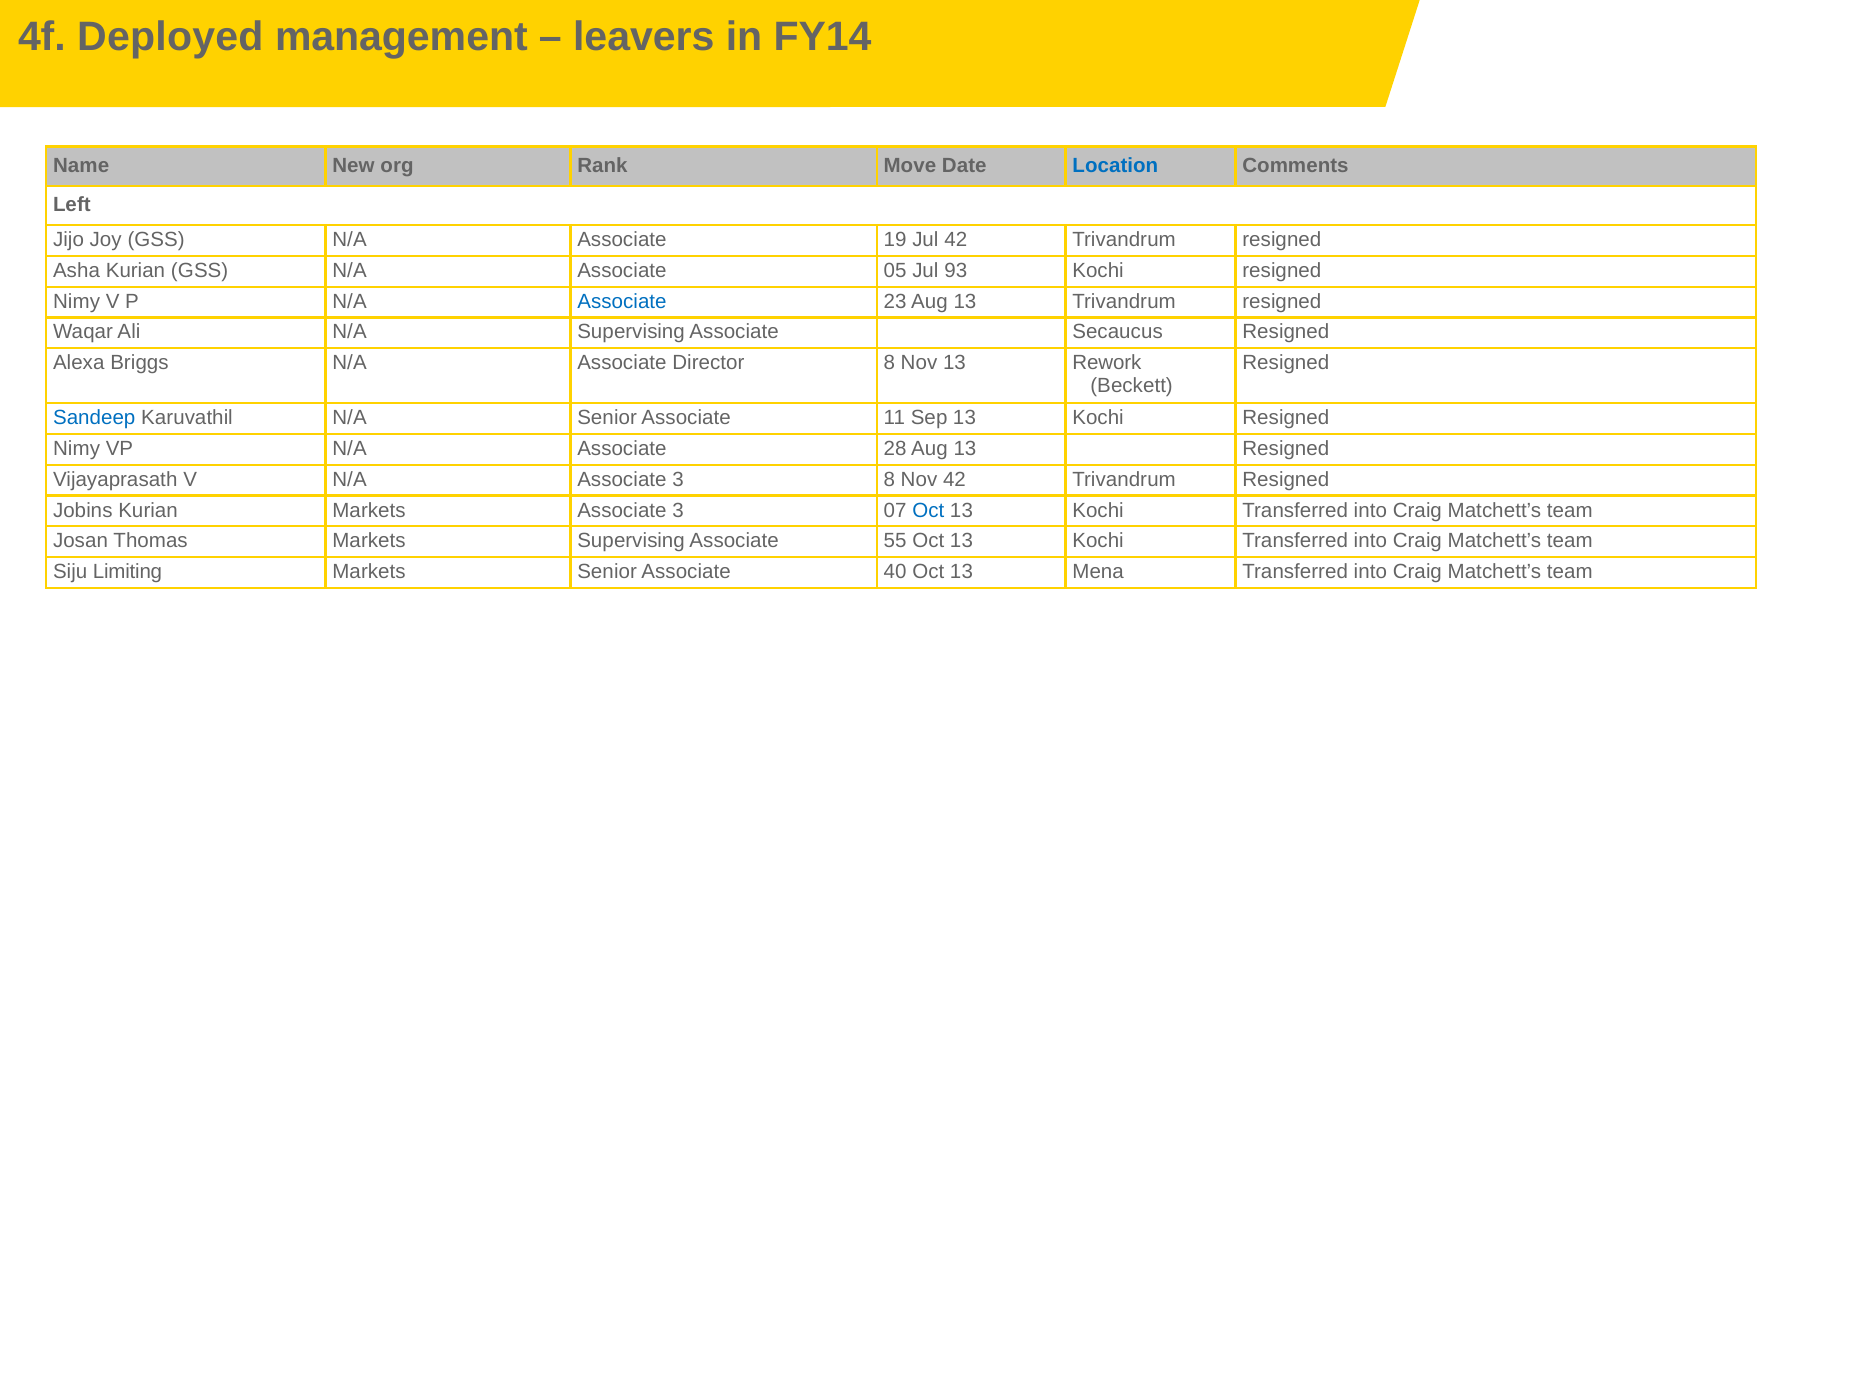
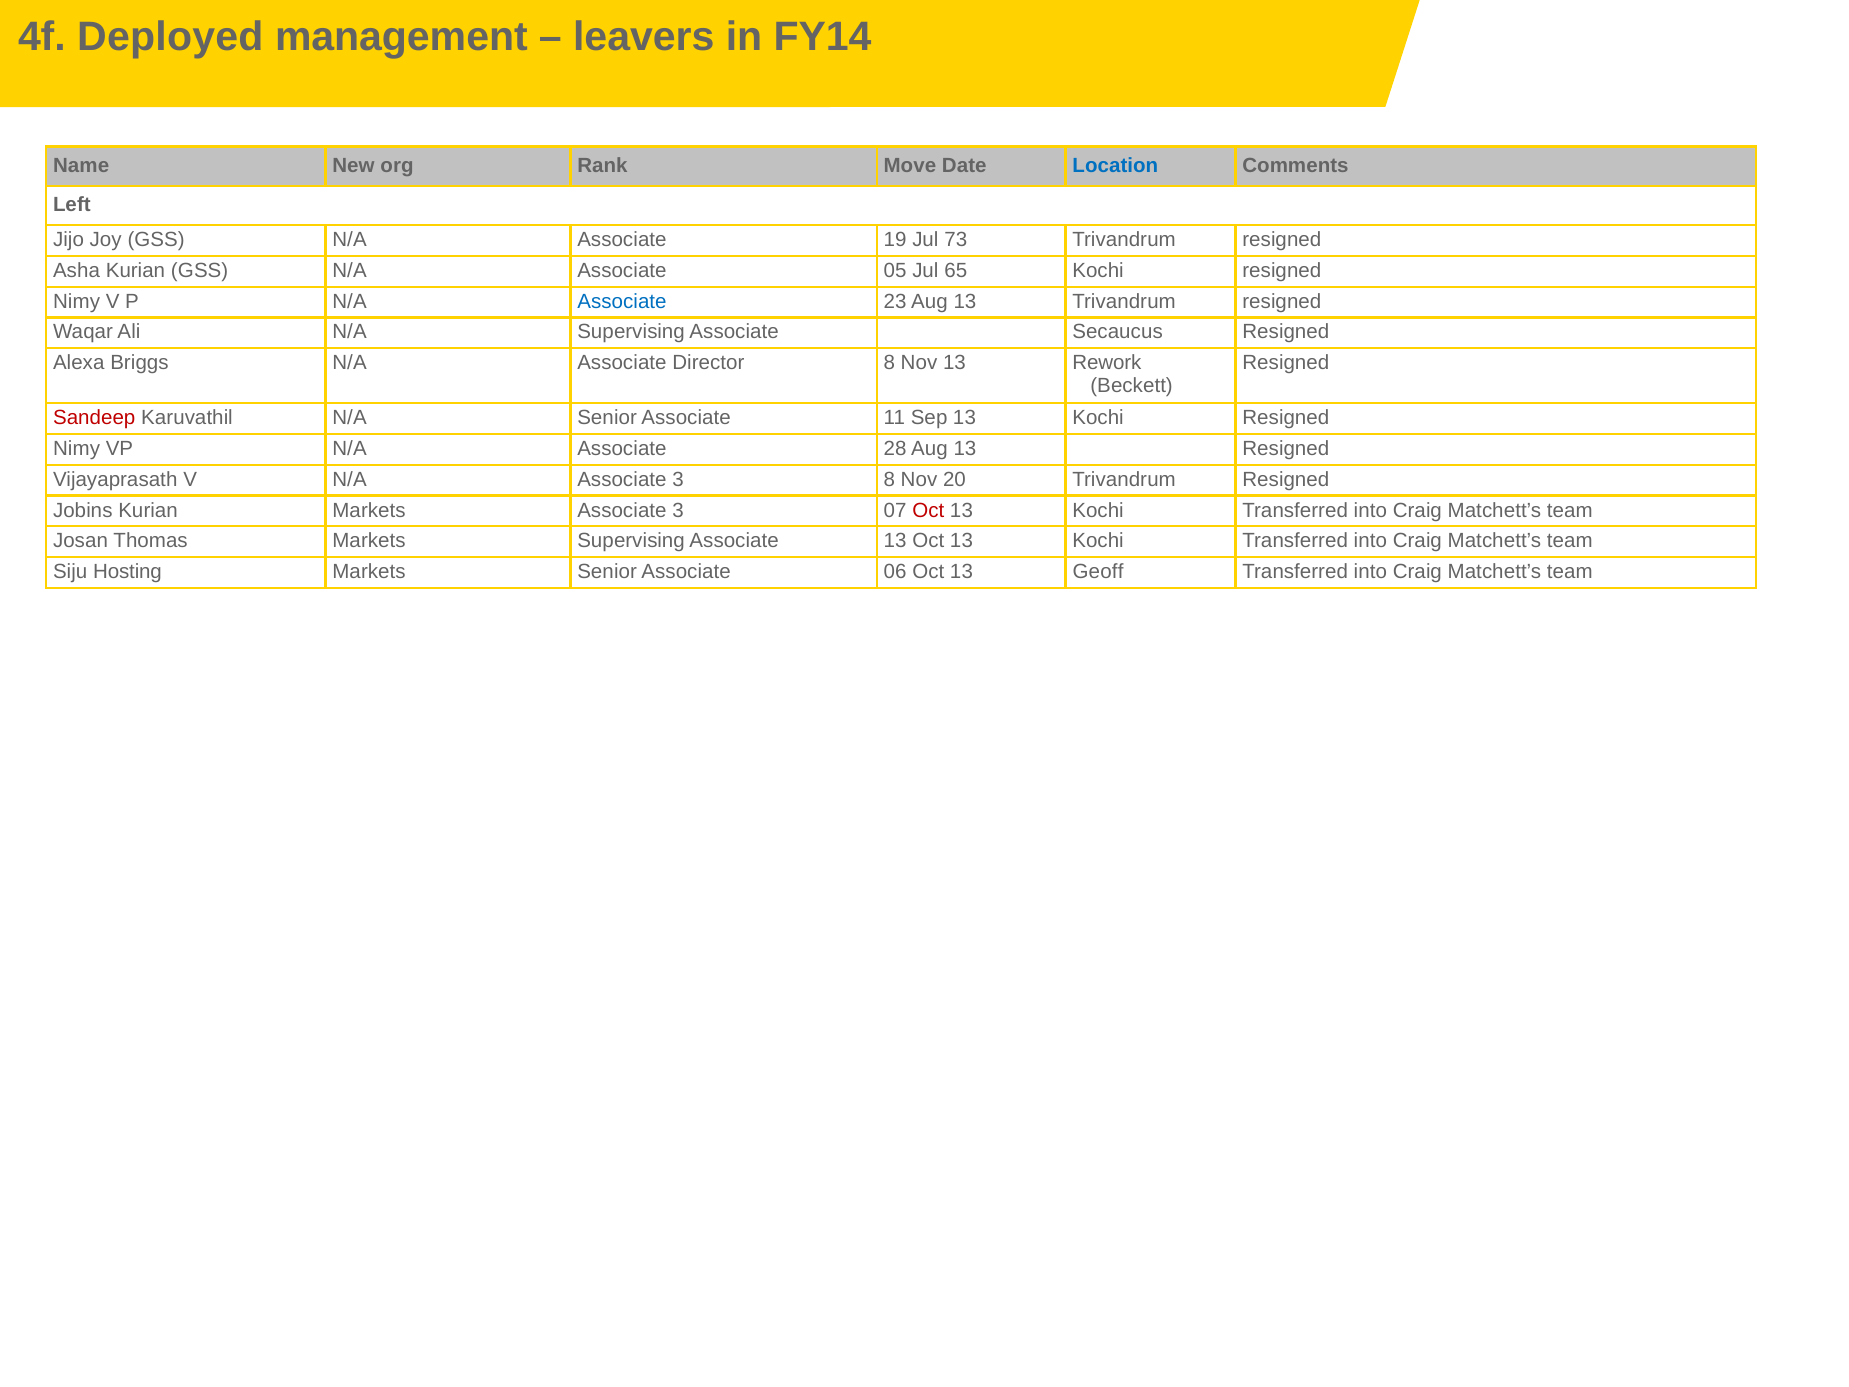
Jul 42: 42 -> 73
93: 93 -> 65
Sandeep colour: blue -> red
Nov 42: 42 -> 20
Oct at (928, 510) colour: blue -> red
Associate 55: 55 -> 13
Limiting: Limiting -> Hosting
40: 40 -> 06
Mena: Mena -> Geoff
